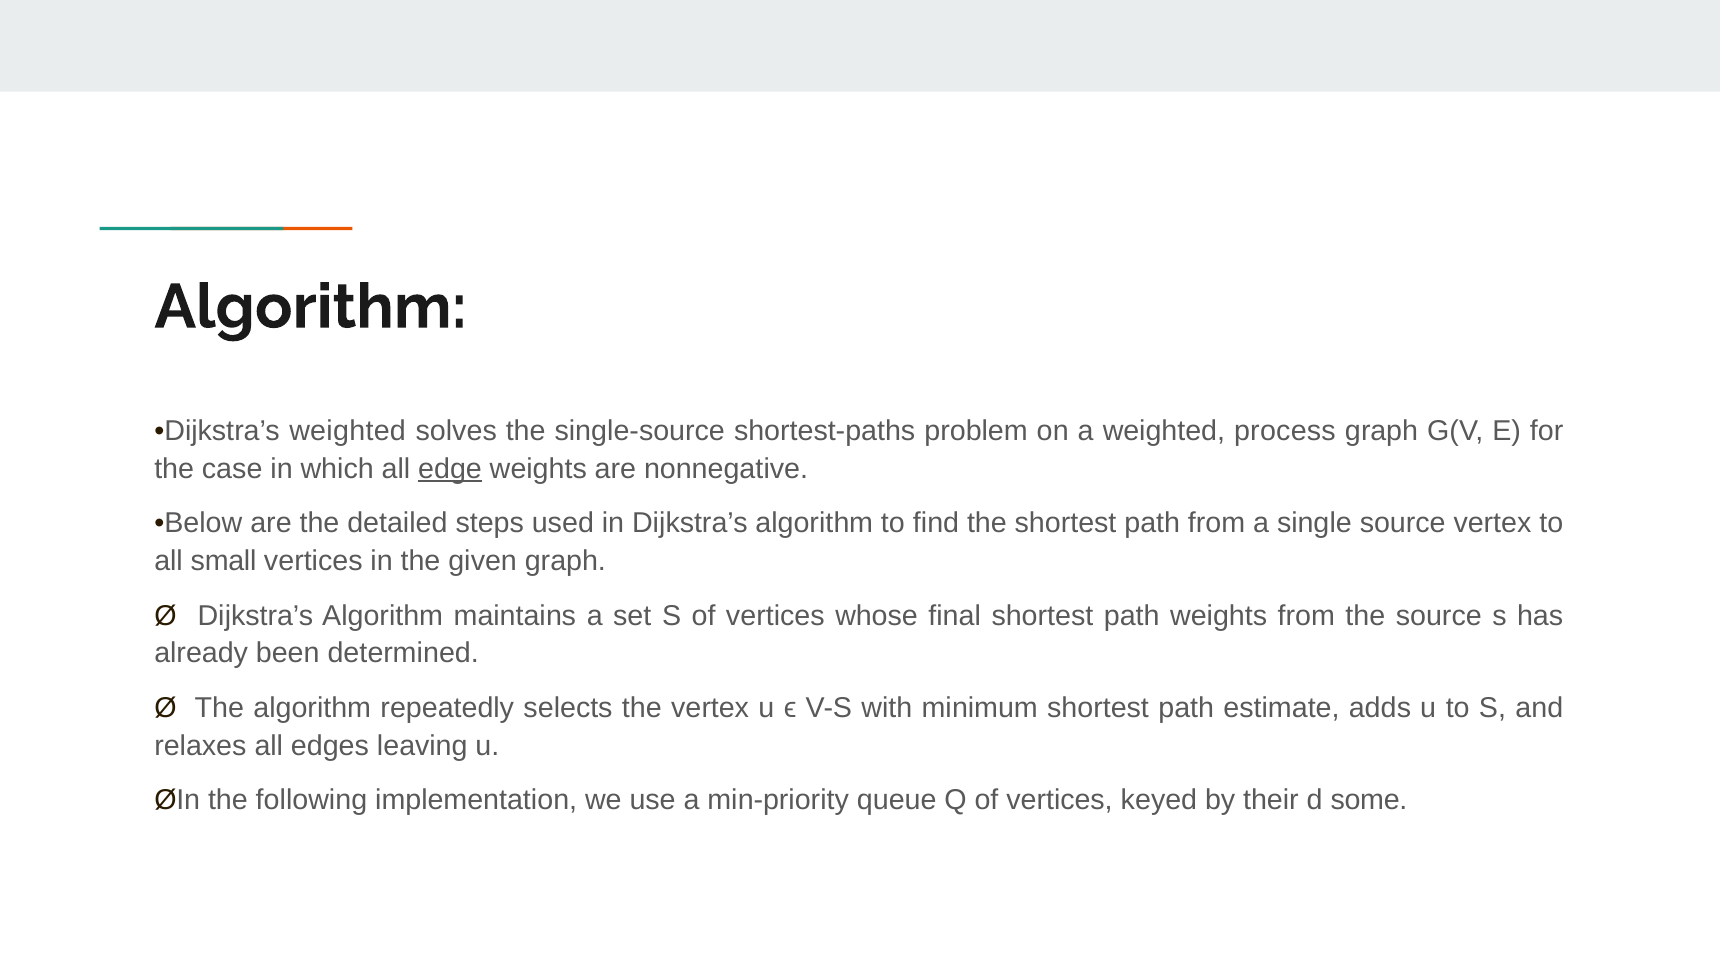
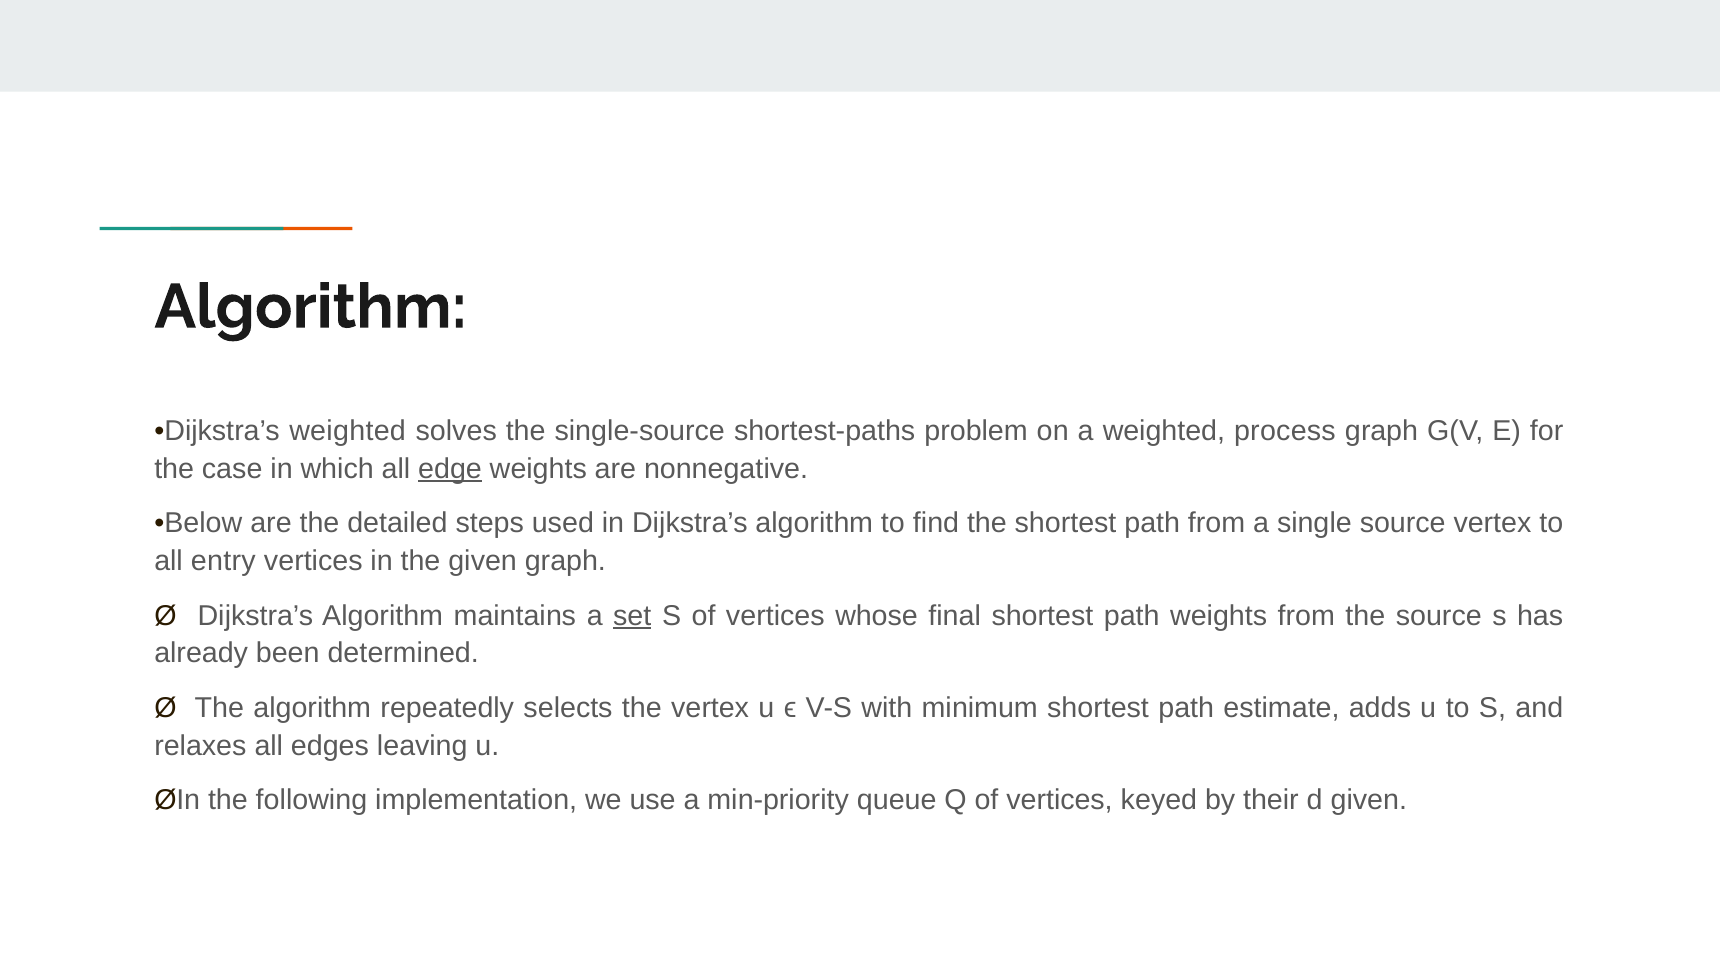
small: small -> entry
set underline: none -> present
d some: some -> given
